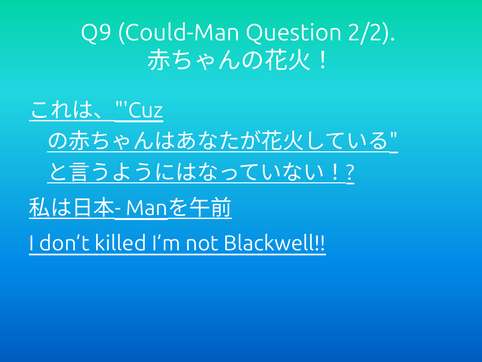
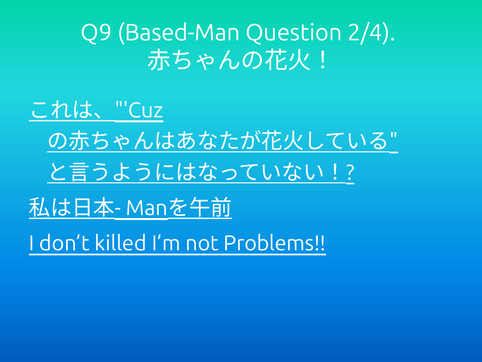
Could-Man: Could-Man -> Based-Man
2/2: 2/2 -> 2/4
Blackwell: Blackwell -> Problems
